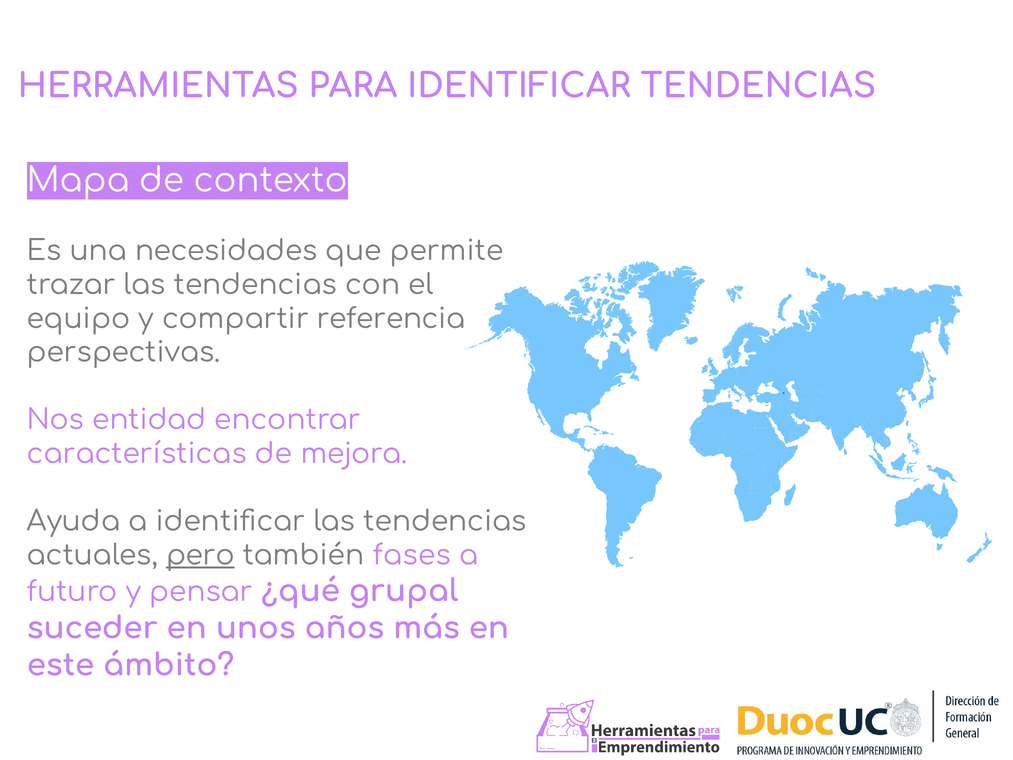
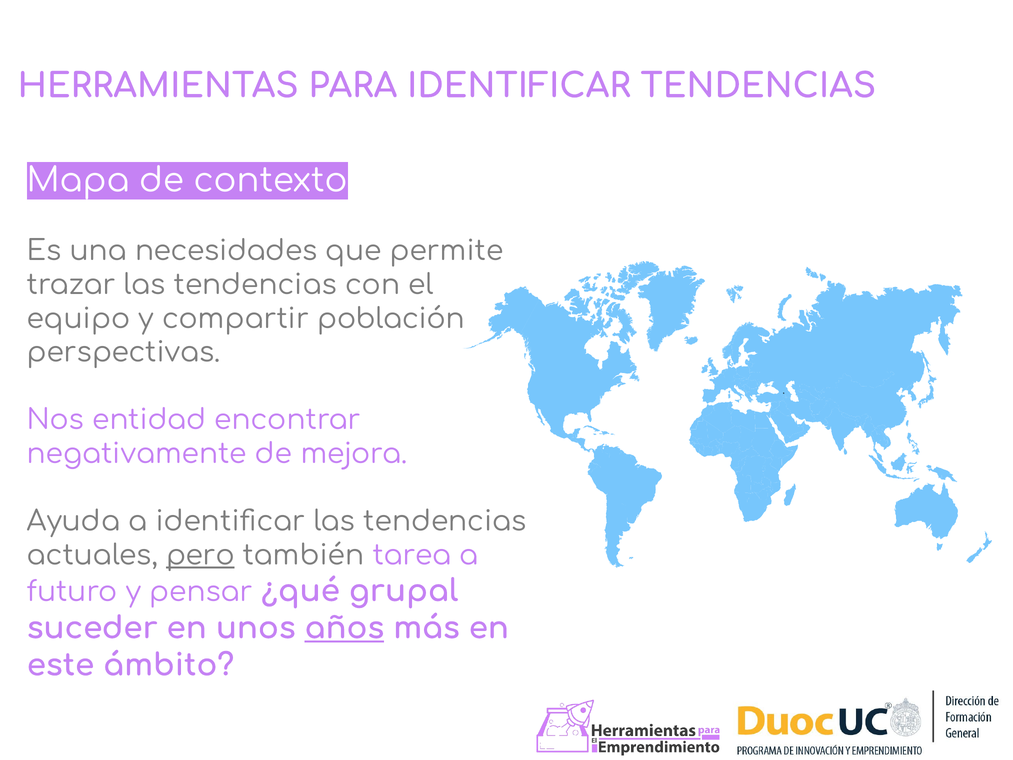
referencia: referencia -> población
características: características -> negativamente
fases: fases -> tarea
años underline: none -> present
